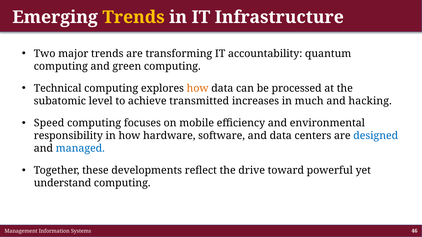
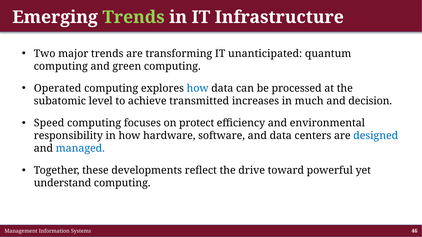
Trends at (134, 17) colour: yellow -> light green
accountability: accountability -> unanticipated
Technical: Technical -> Operated
how at (198, 89) colour: orange -> blue
hacking: hacking -> decision
mobile: mobile -> protect
